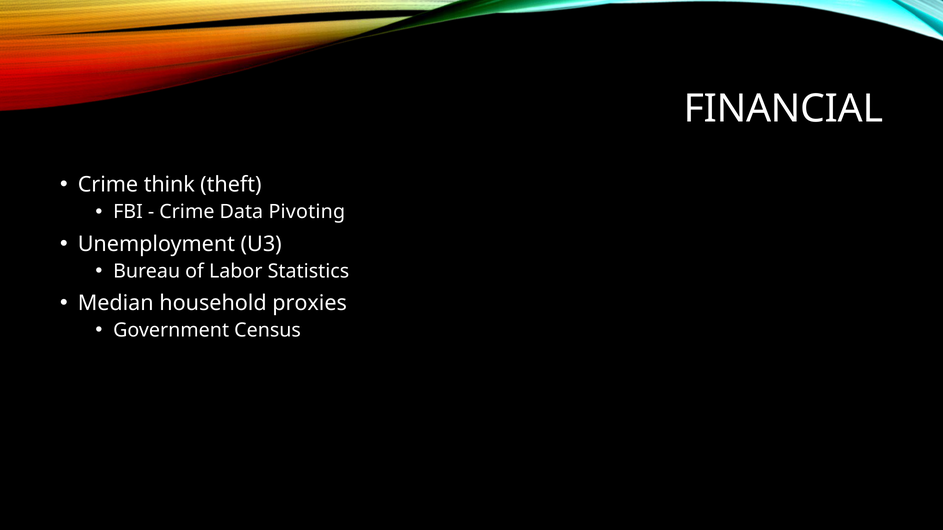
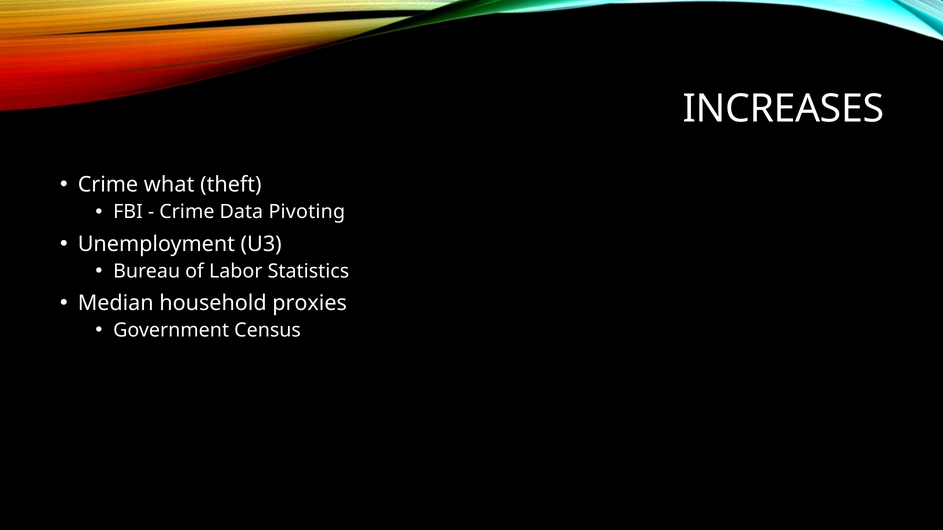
FINANCIAL: FINANCIAL -> INCREASES
think: think -> what
